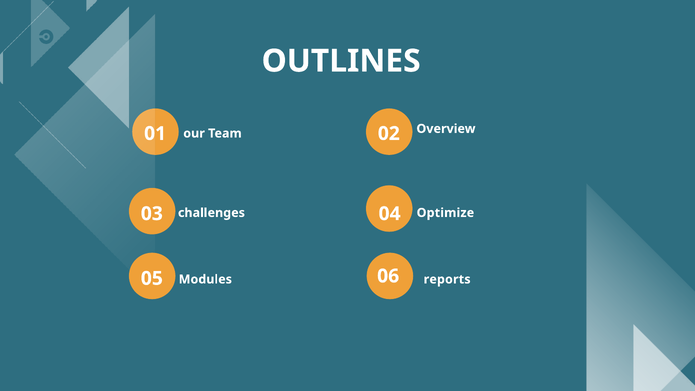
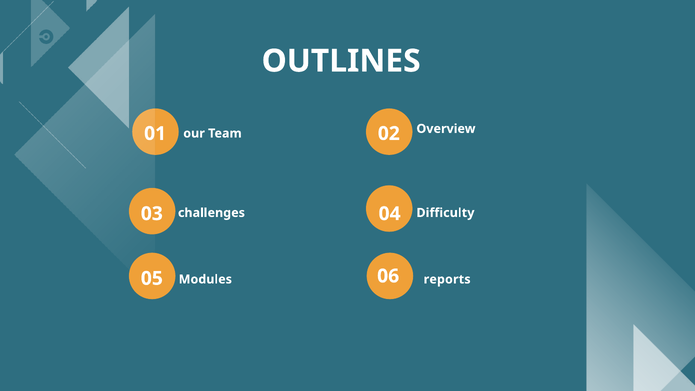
Optimize: Optimize -> Difficulty
